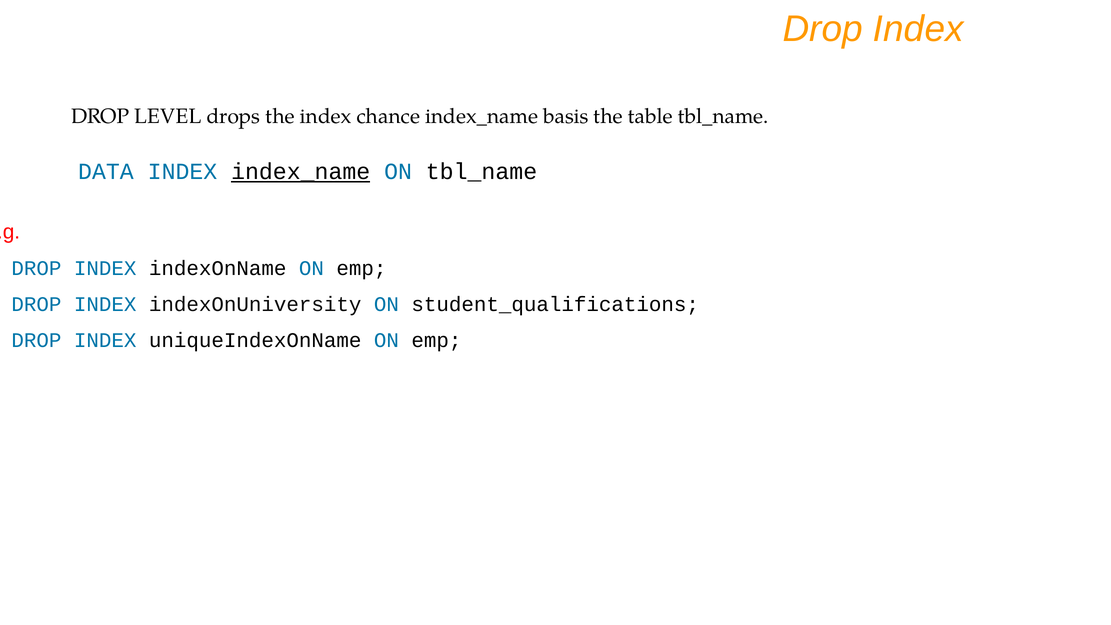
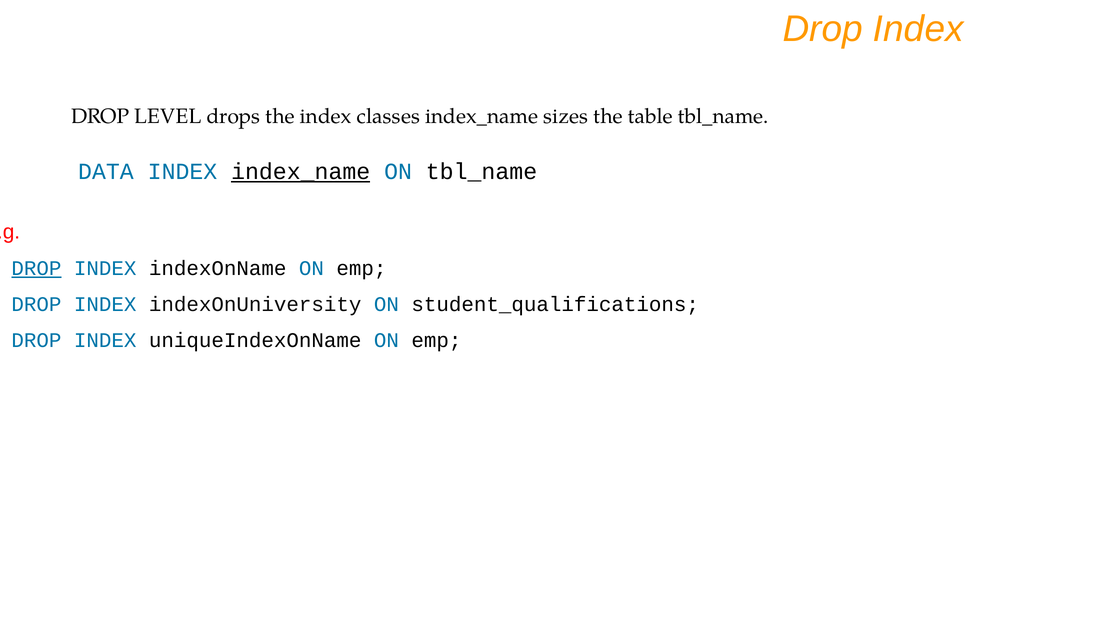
chance: chance -> classes
basis: basis -> sizes
DROP at (36, 268) underline: none -> present
